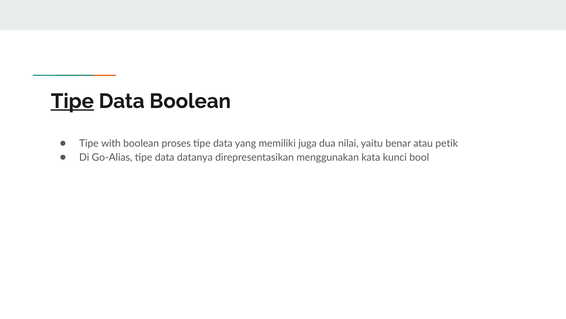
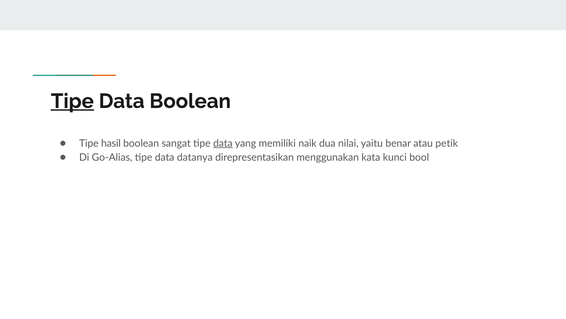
with: with -> hasil
proses: proses -> sangat
data at (223, 143) underline: none -> present
juga: juga -> naik
